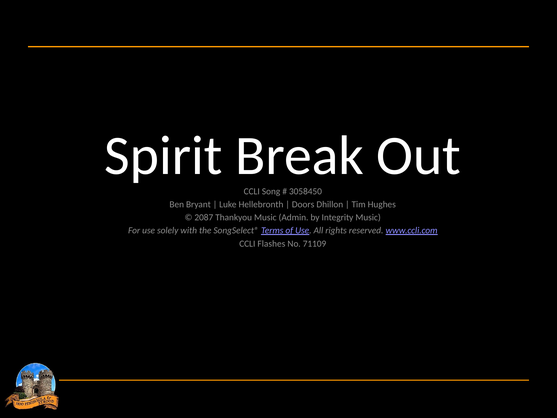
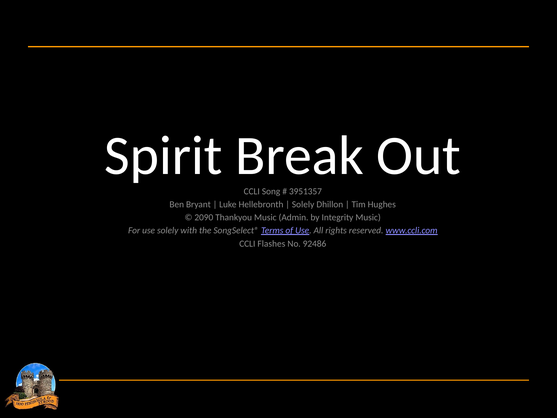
3058450: 3058450 -> 3951357
Doors at (303, 204): Doors -> Solely
2087: 2087 -> 2090
71109: 71109 -> 92486
